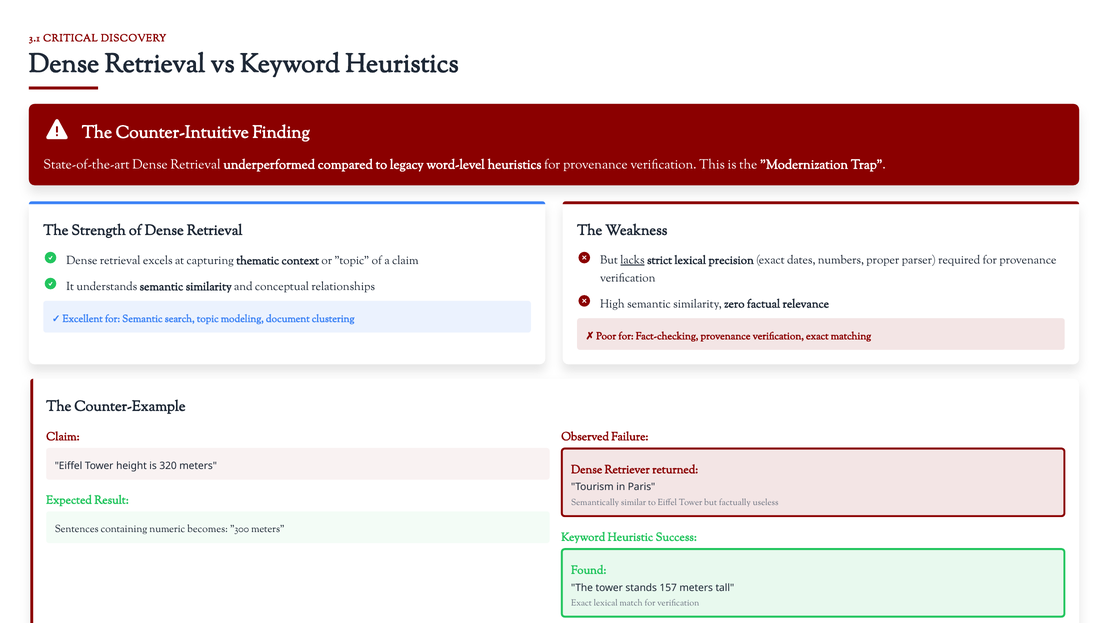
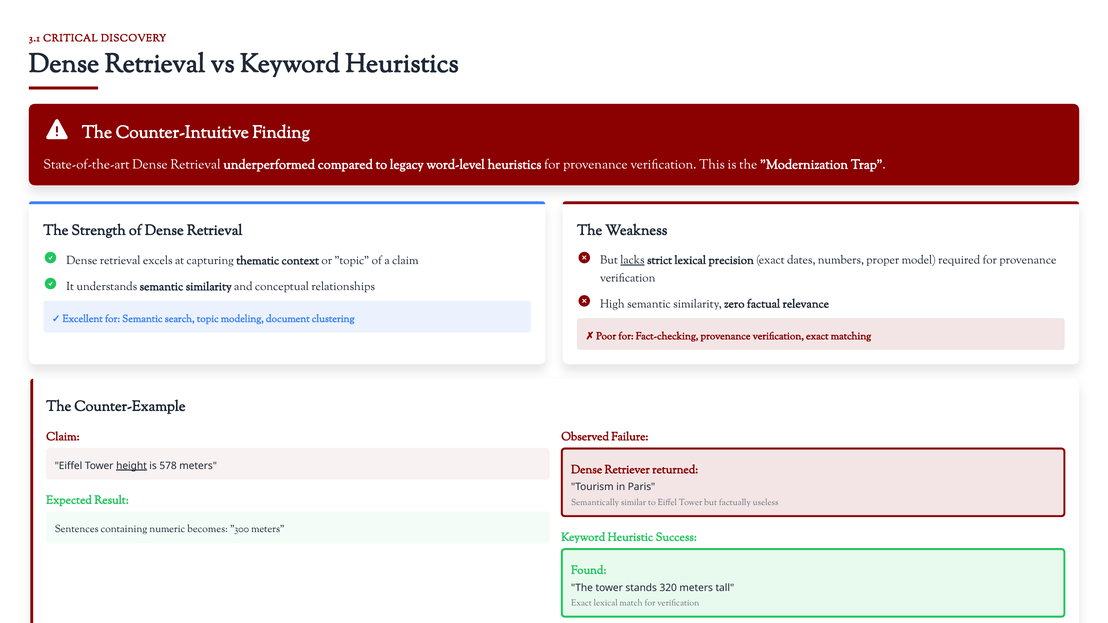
parser: parser -> model
height underline: none -> present
320: 320 -> 578
157: 157 -> 320
